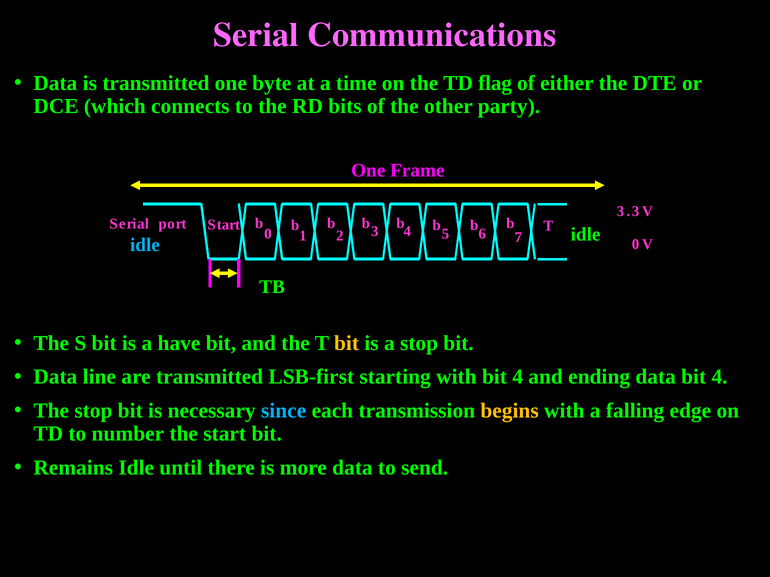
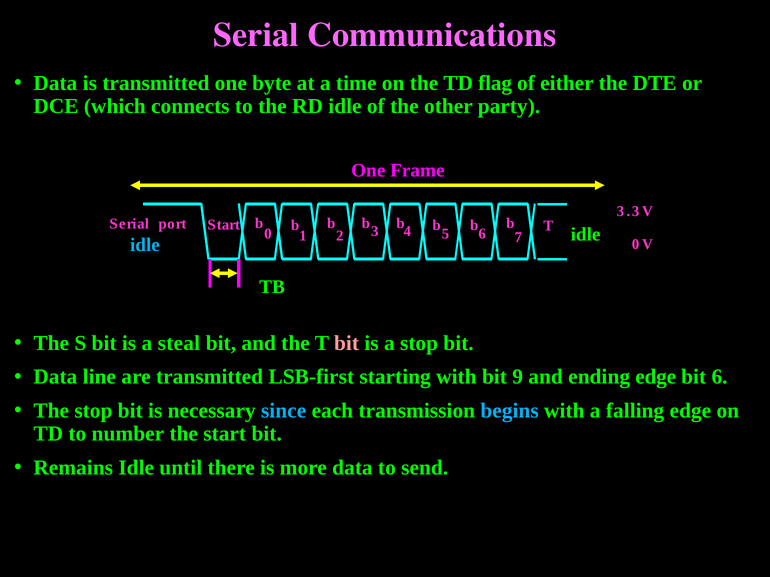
RD bits: bits -> idle
have: have -> steal
bit at (347, 343) colour: yellow -> pink
with bit 4: 4 -> 9
ending data: data -> edge
4 at (720, 377): 4 -> 6
begins colour: yellow -> light blue
